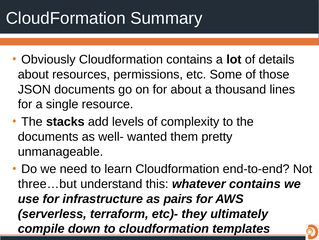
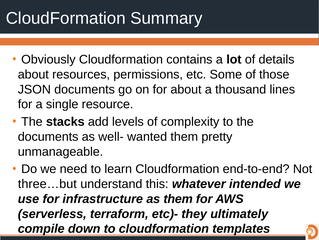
whatever contains: contains -> intended
as pairs: pairs -> them
